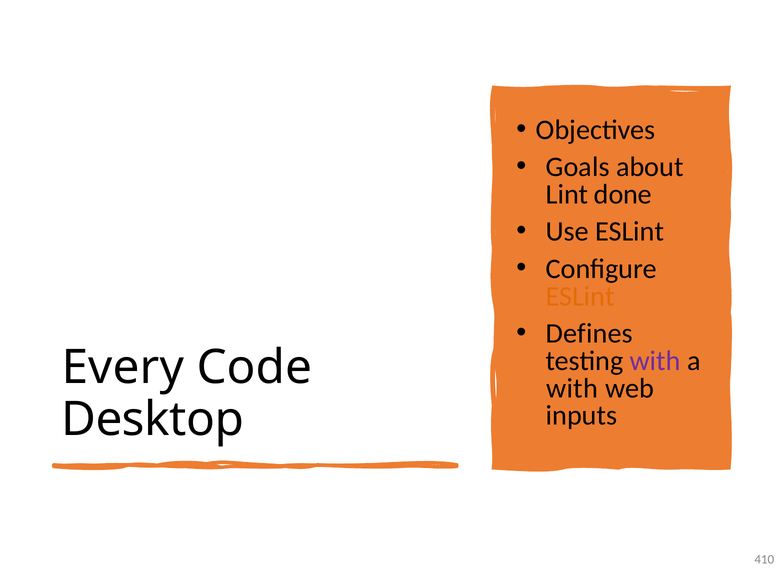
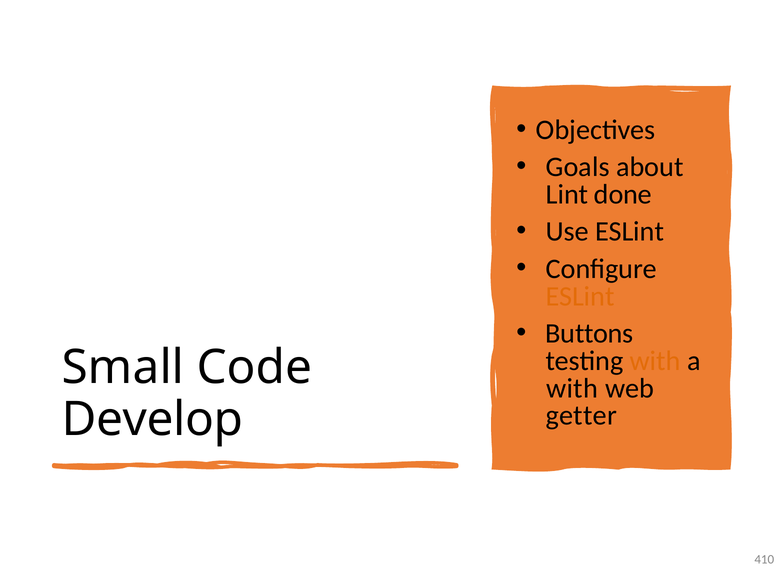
Defines: Defines -> Buttons
with at (655, 361) colour: purple -> orange
Every: Every -> Small
inputs: inputs -> getter
Desktop: Desktop -> Develop
